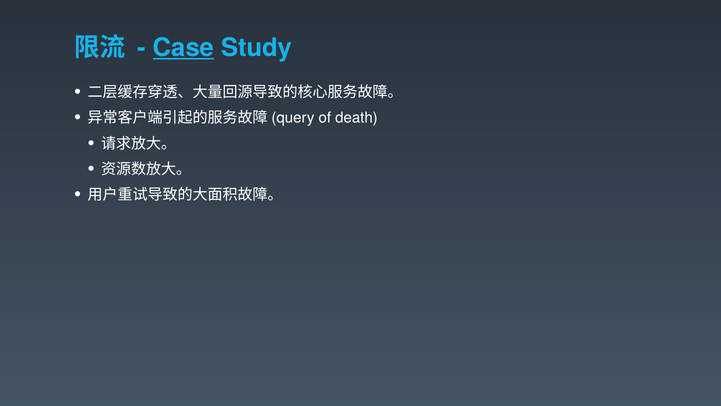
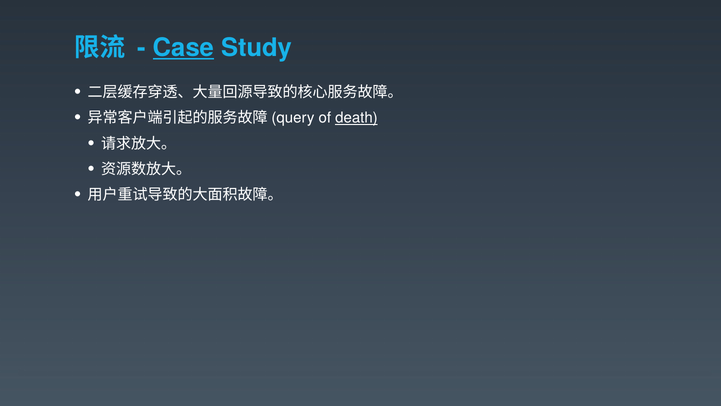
death underline: none -> present
